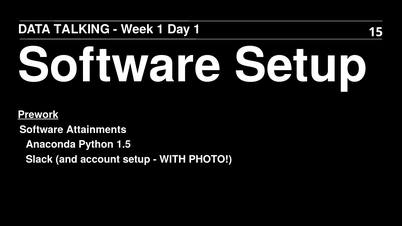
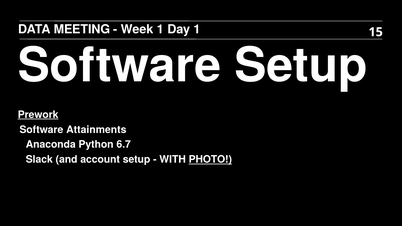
TALKING: TALKING -> MEETING
1.5: 1.5 -> 6.7
PHOTO underline: none -> present
